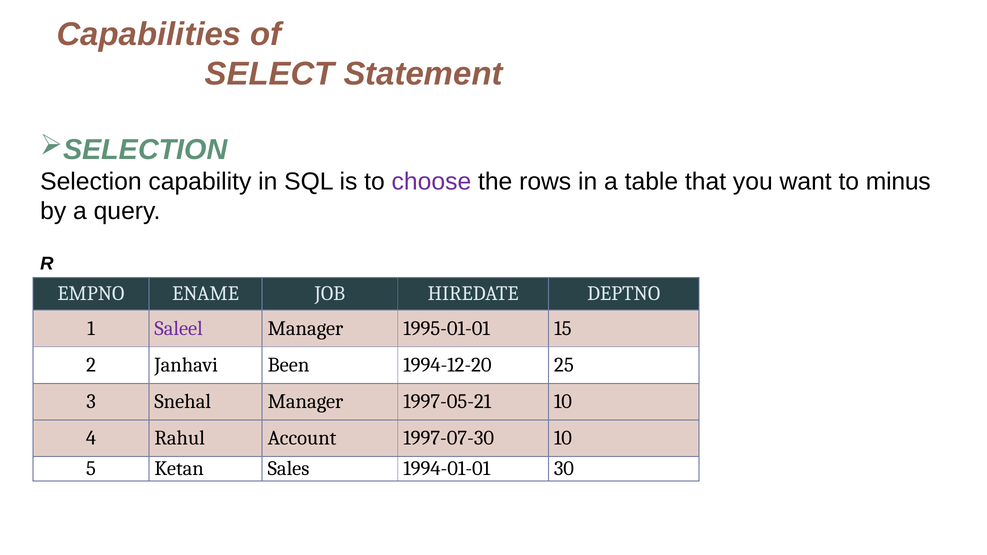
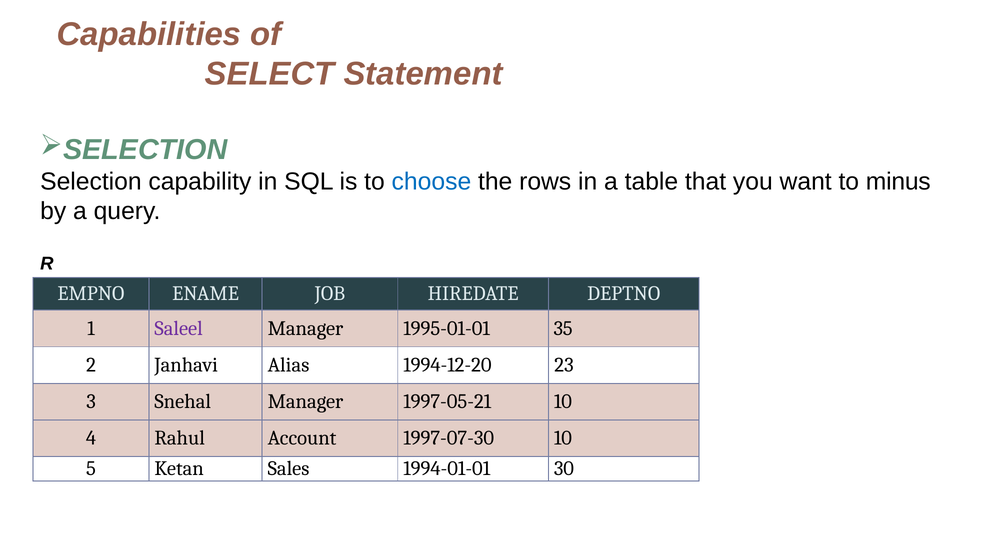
choose colour: purple -> blue
15: 15 -> 35
Been: Been -> Alias
25: 25 -> 23
